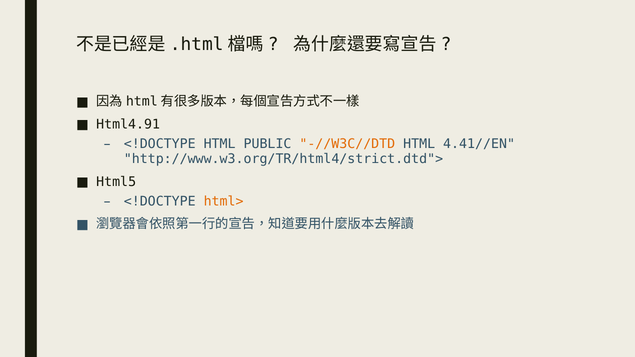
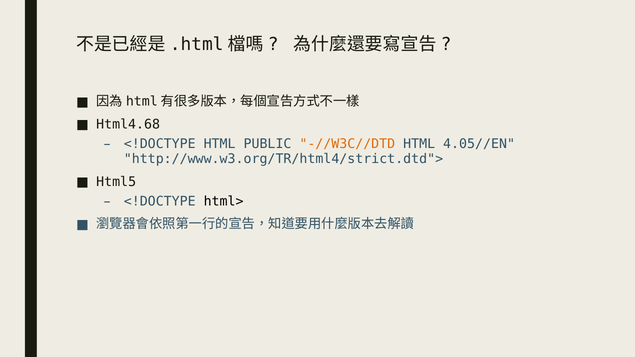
Html4.91: Html4.91 -> Html4.68
4.41//EN: 4.41//EN -> 4.05//EN
html> colour: orange -> black
